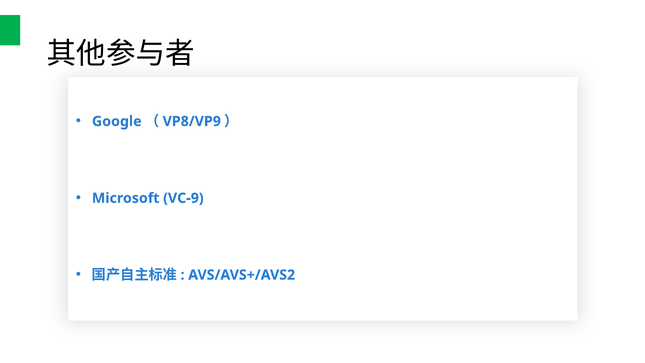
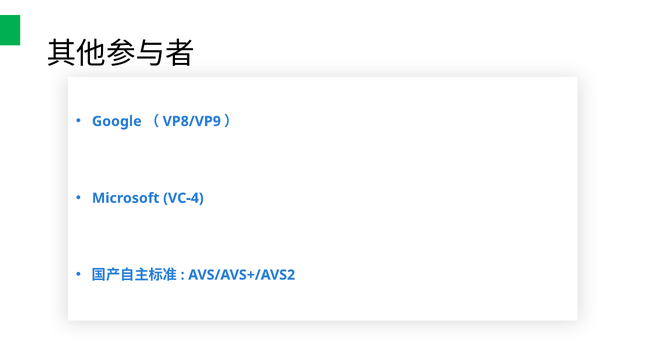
VC-9: VC-9 -> VC-4
